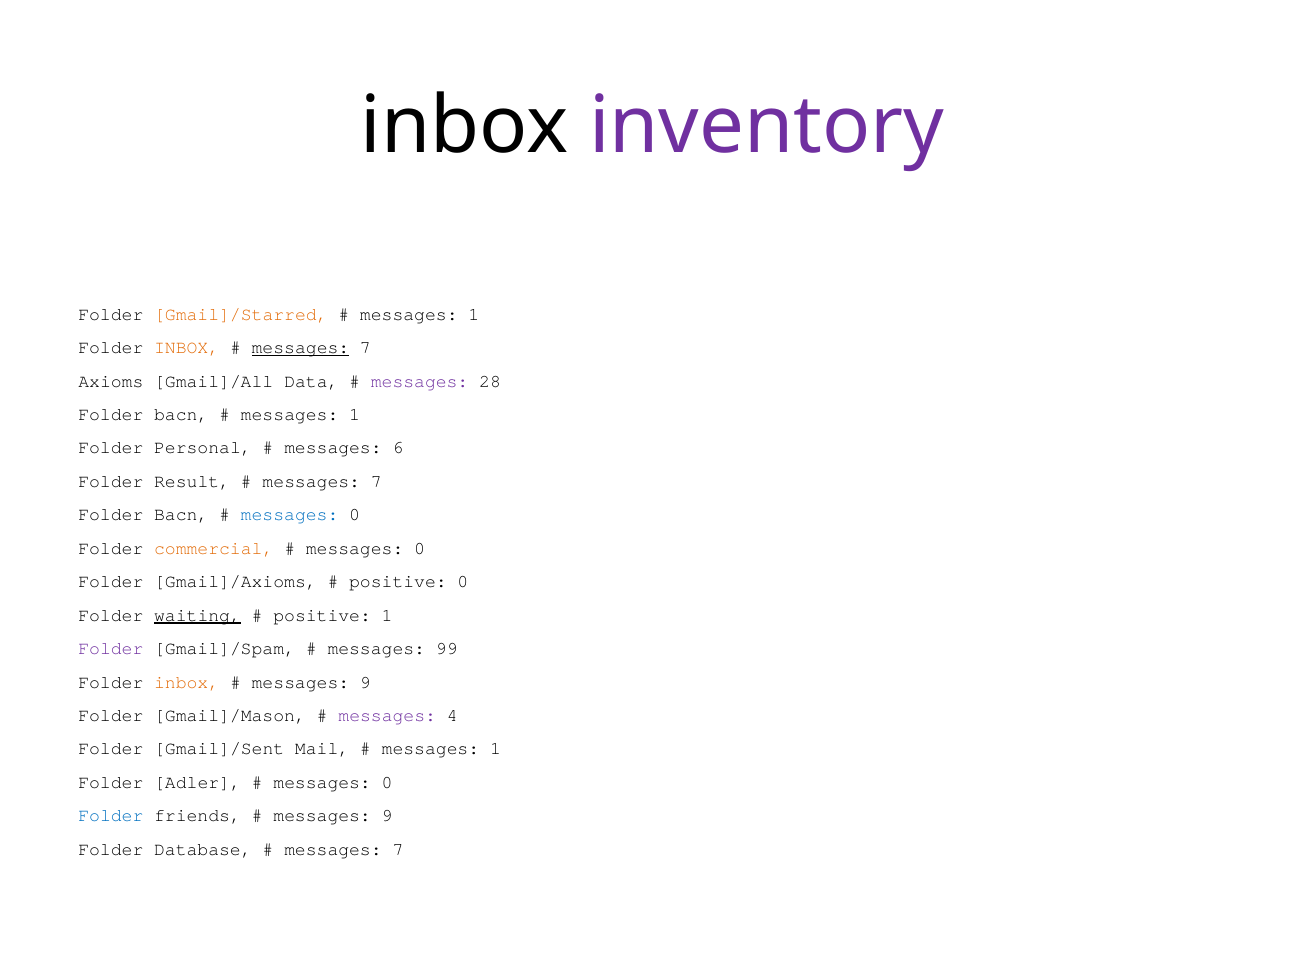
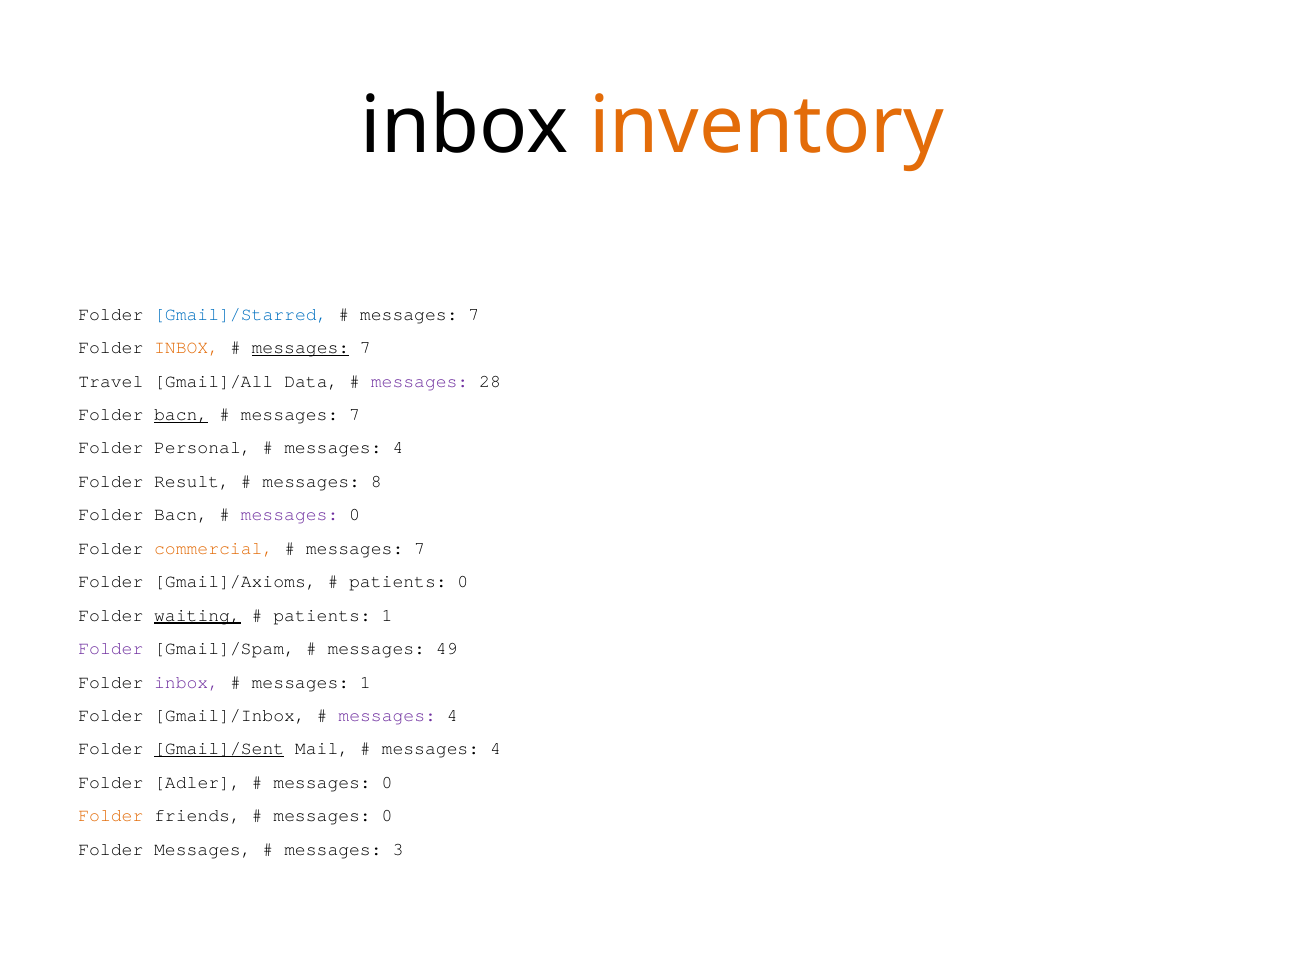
inventory colour: purple -> orange
Gmail]/Starred colour: orange -> blue
1 at (474, 314): 1 -> 7
Axioms: Axioms -> Travel
bacn at (181, 414) underline: none -> present
1 at (355, 414): 1 -> 7
6 at (398, 448): 6 -> 4
7 at (376, 481): 7 -> 8
messages at (290, 515) colour: blue -> purple
0 at (420, 548): 0 -> 7
positive at (398, 581): positive -> patients
positive at (322, 615): positive -> patients
99: 99 -> 49
inbox at (187, 682) colour: orange -> purple
9 at (365, 682): 9 -> 1
Gmail]/Mason: Gmail]/Mason -> Gmail]/Inbox
Gmail]/Sent underline: none -> present
1 at (496, 749): 1 -> 4
Folder at (111, 815) colour: blue -> orange
9 at (387, 815): 9 -> 0
Folder Database: Database -> Messages
7 at (398, 849): 7 -> 3
